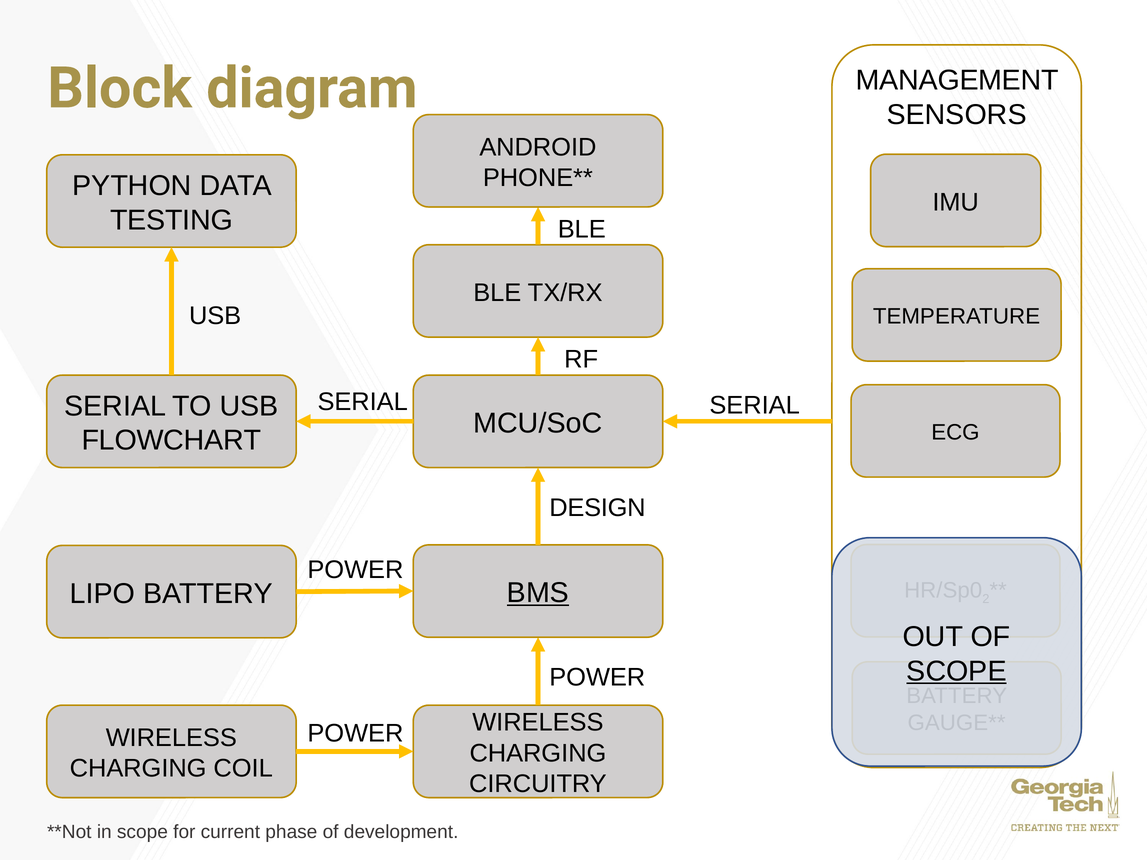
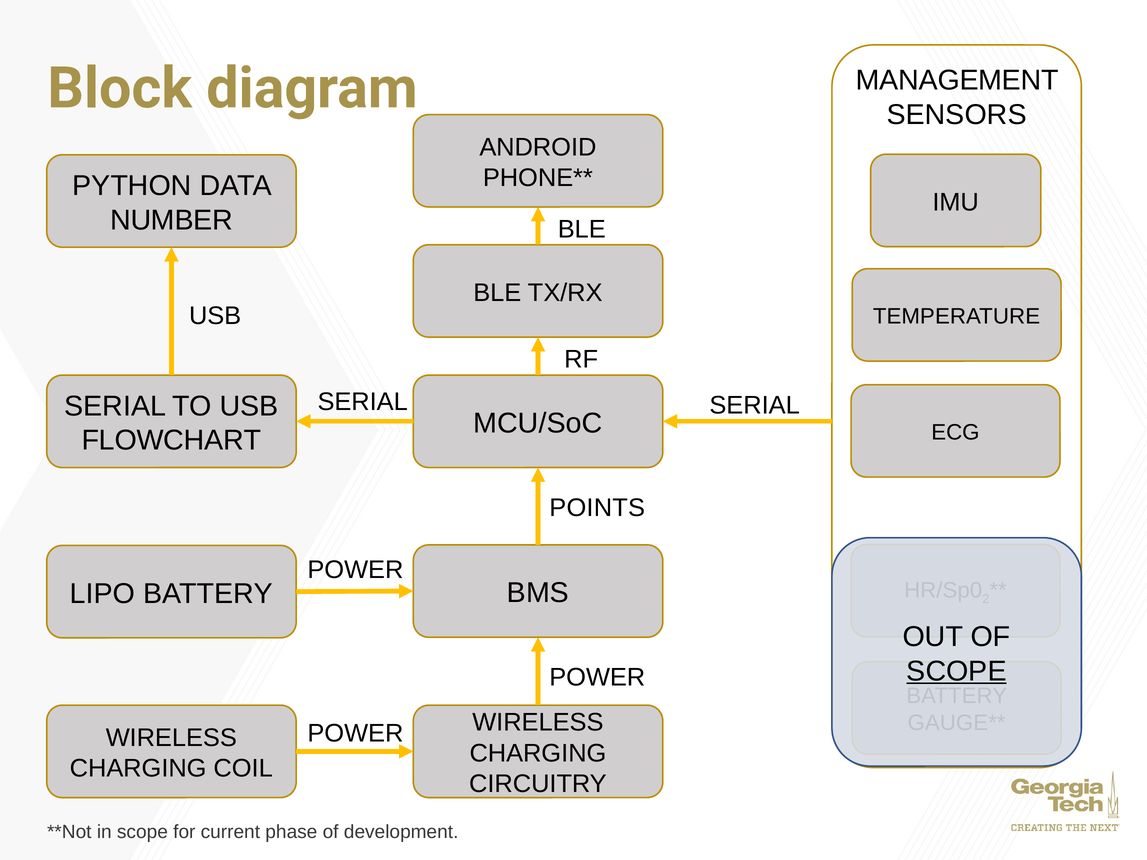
TESTING: TESTING -> NUMBER
DESIGN: DESIGN -> POINTS
BMS underline: present -> none
